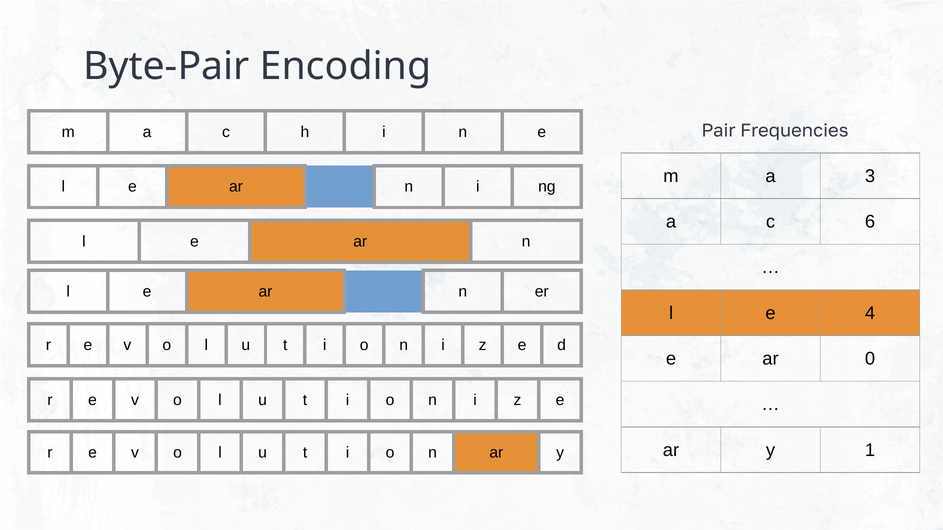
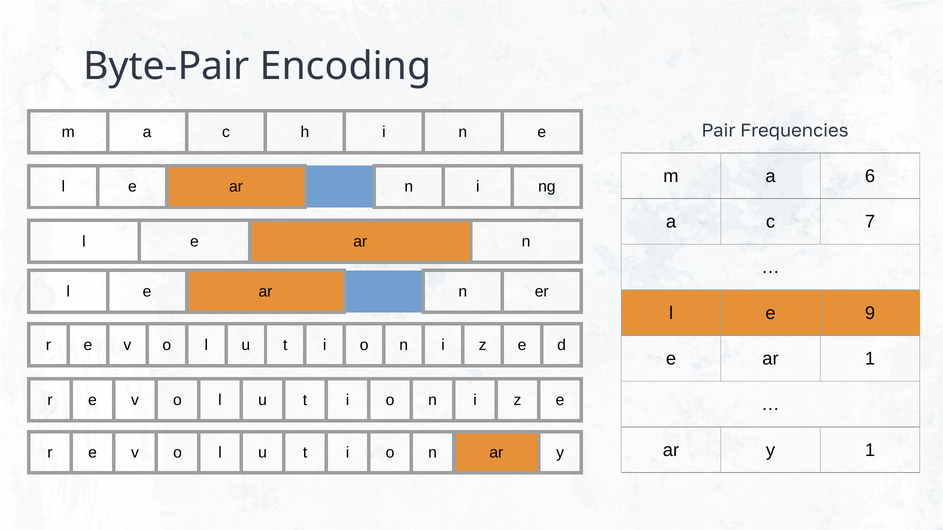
3: 3 -> 6
6: 6 -> 7
4: 4 -> 9
ar 0: 0 -> 1
